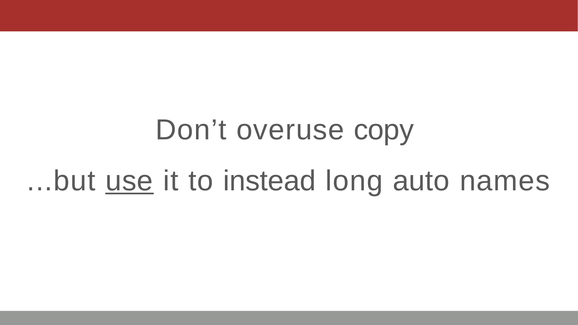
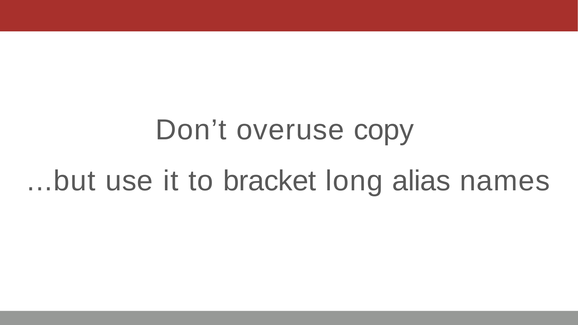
use underline: present -> none
instead: instead -> bracket
auto: auto -> alias
